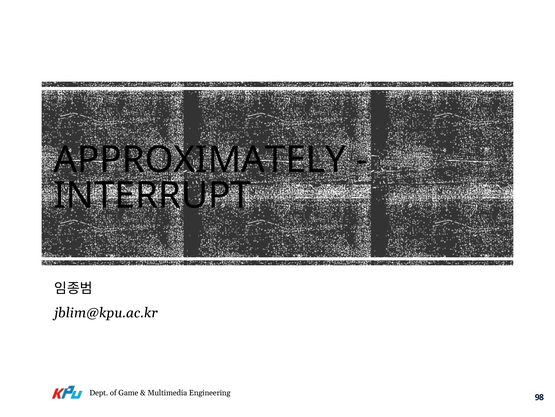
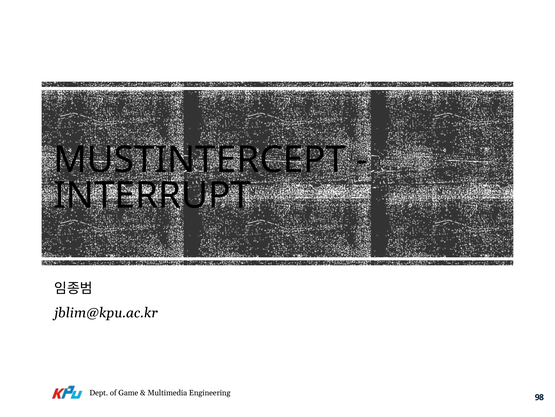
APPROXIMATELY: APPROXIMATELY -> MUSTINTERCEPT
